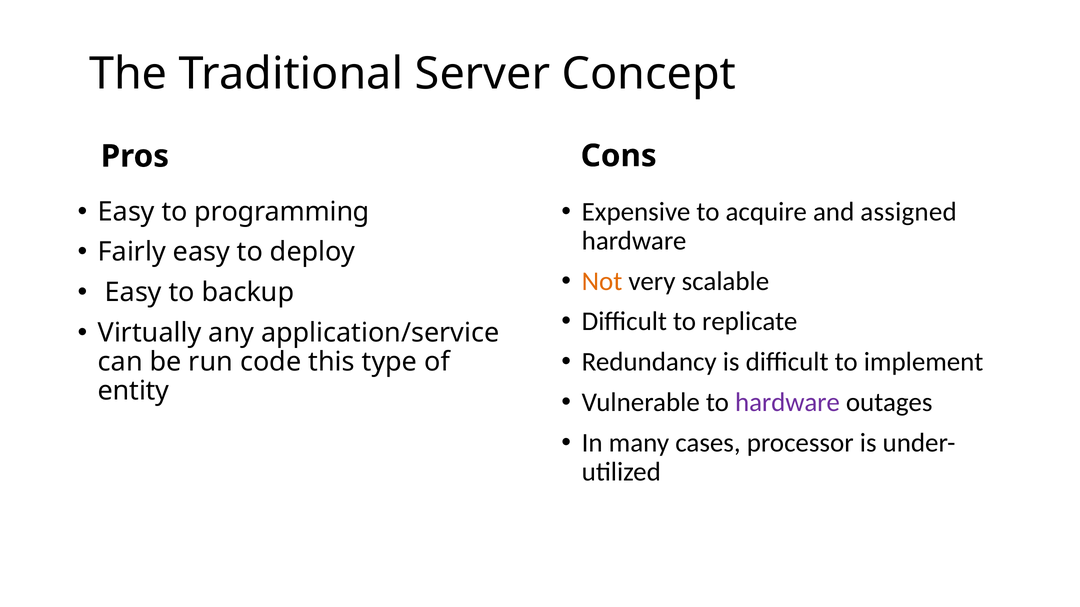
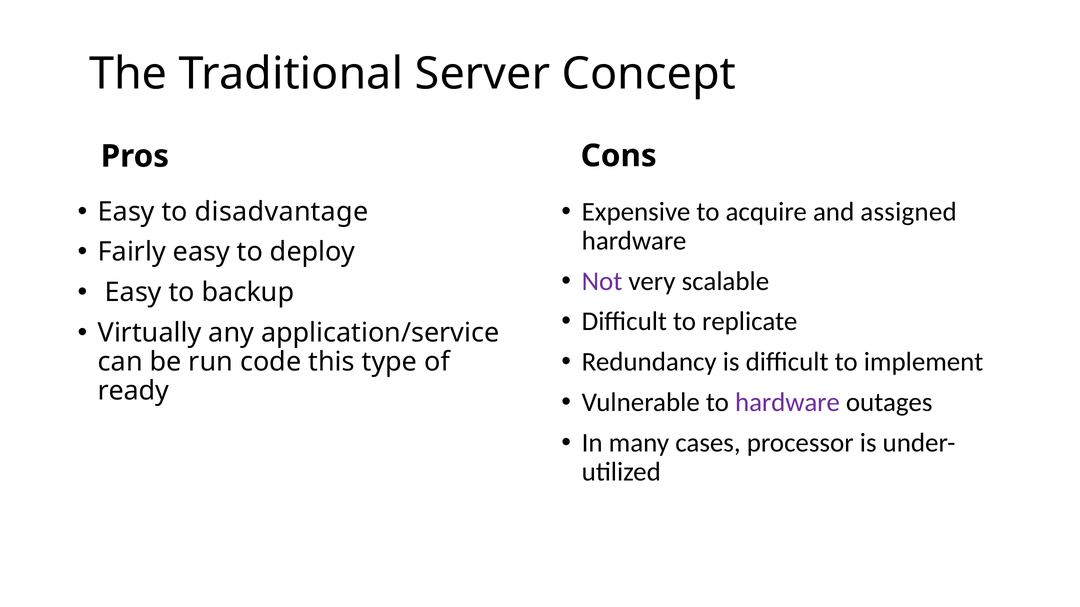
programming: programming -> disadvantage
Not colour: orange -> purple
entity: entity -> ready
